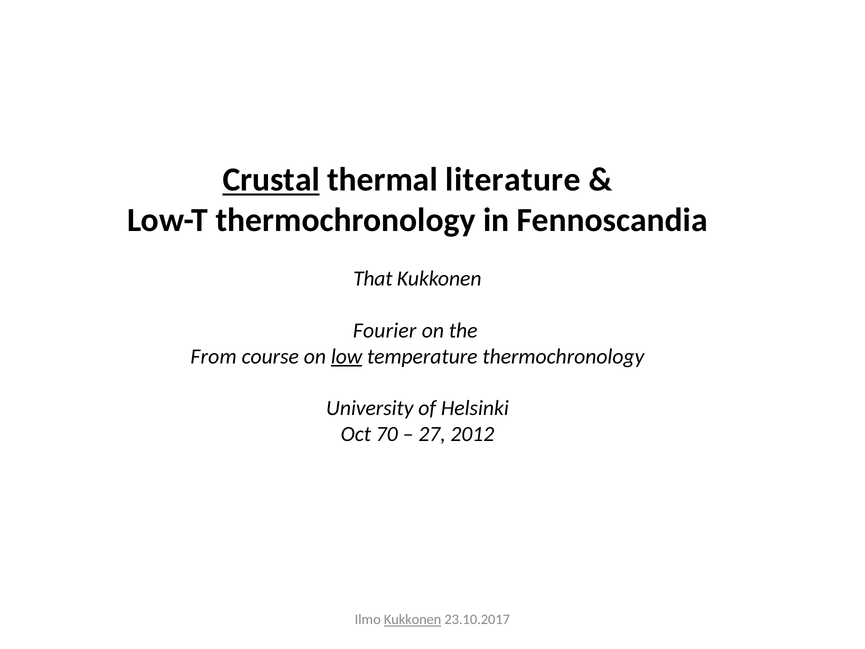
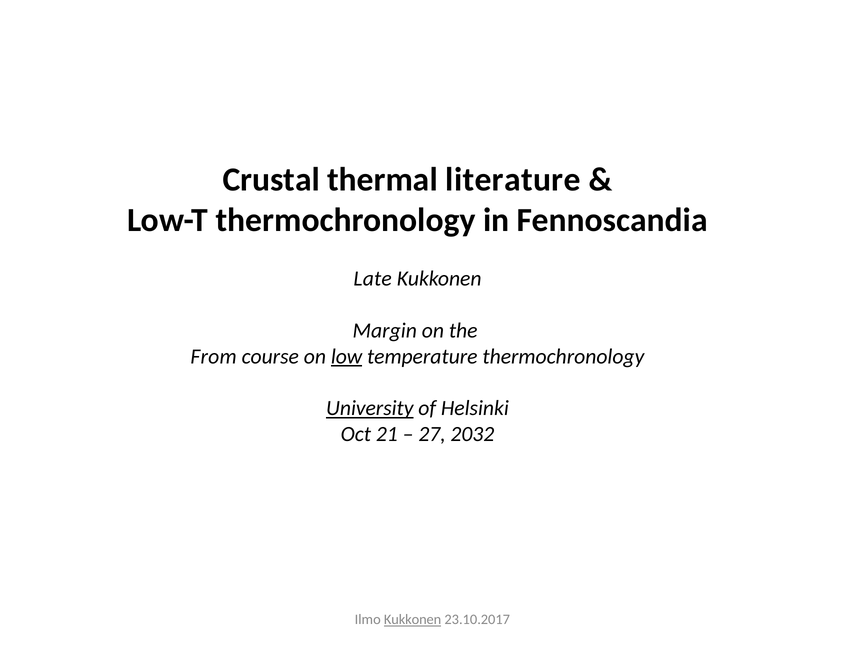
Crustal underline: present -> none
That: That -> Late
Fourier: Fourier -> Margin
University underline: none -> present
70: 70 -> 21
2012: 2012 -> 2032
